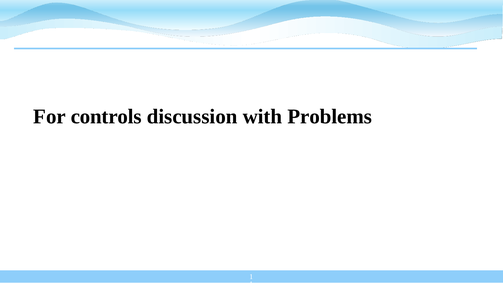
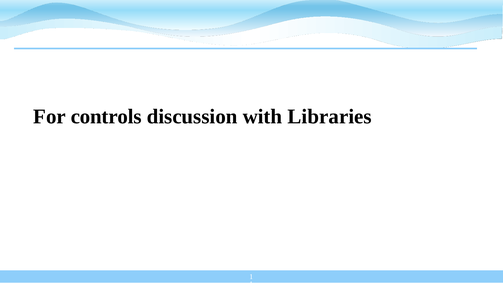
Problems: Problems -> Libraries
